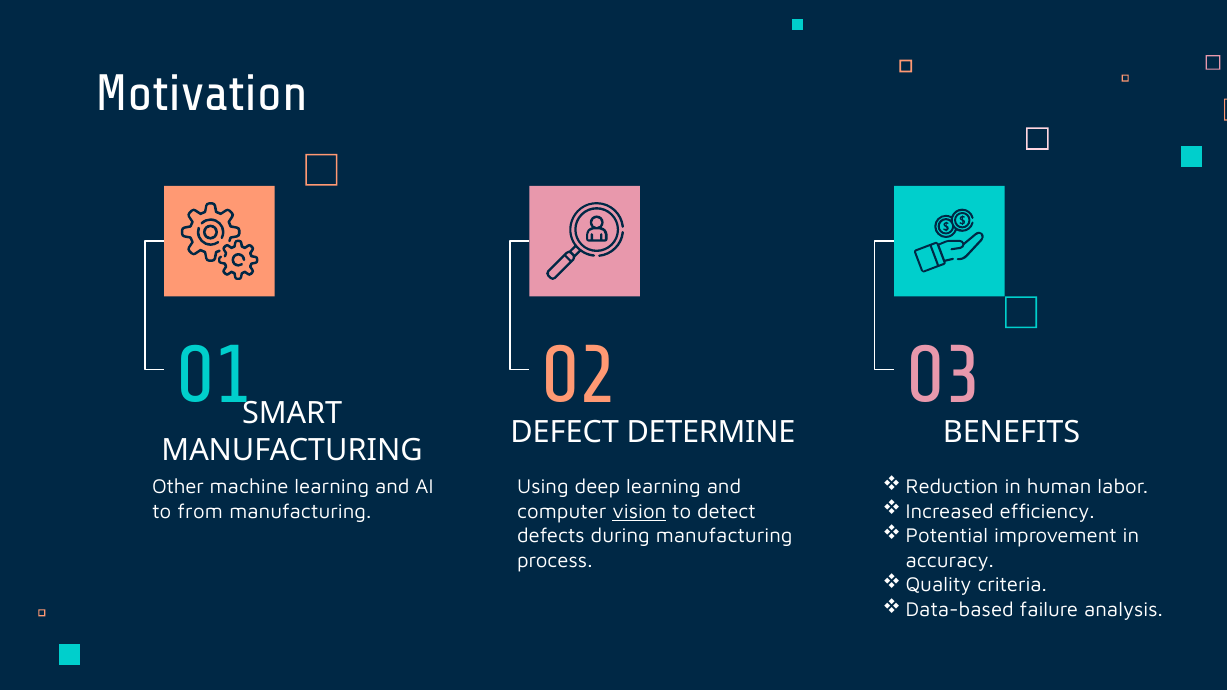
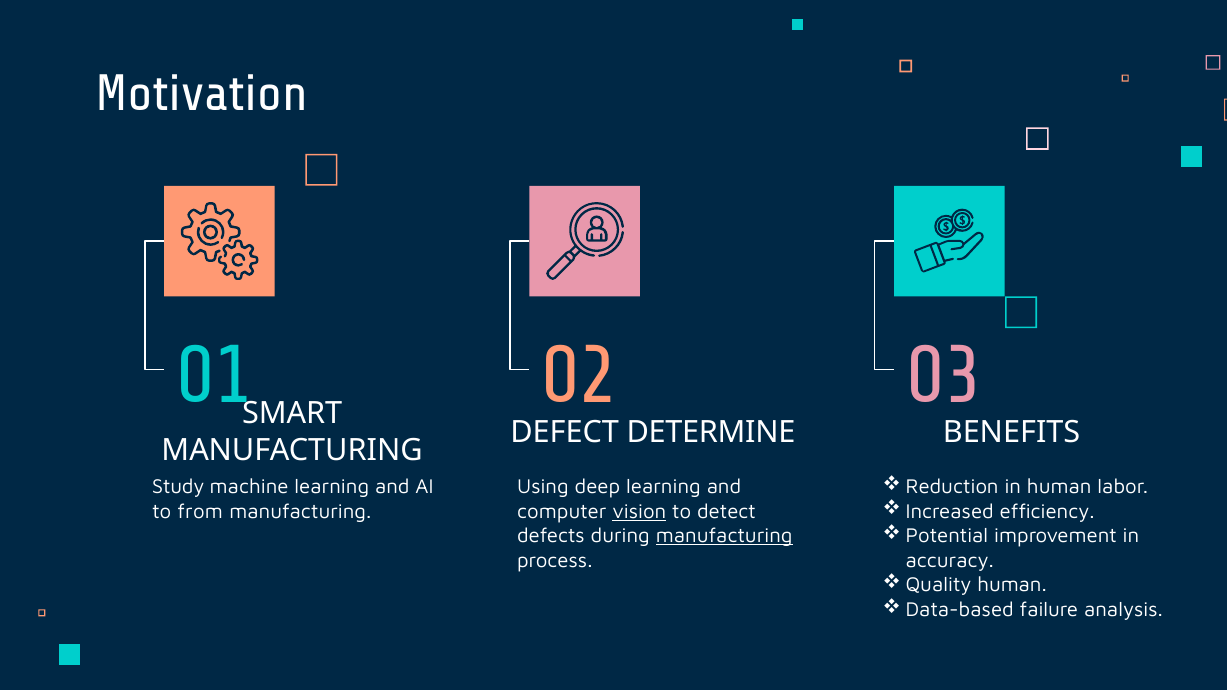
Other: Other -> Study
manufacturing at (724, 536) underline: none -> present
criteria at (1012, 585): criteria -> human
